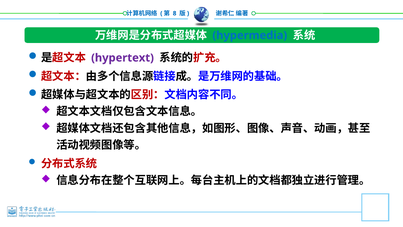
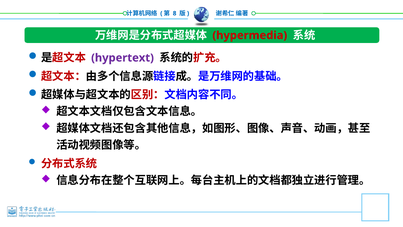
hypermedia colour: blue -> red
